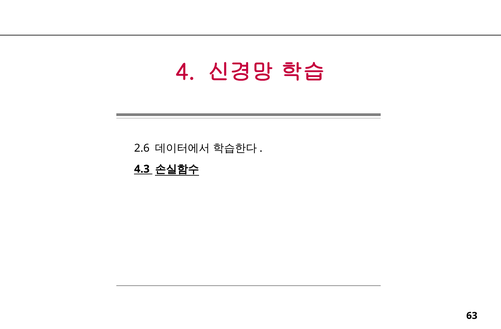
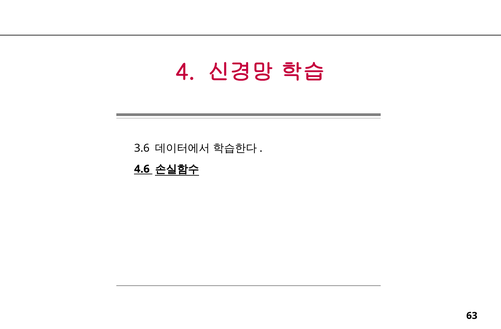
2.6: 2.6 -> 3.6
4.3: 4.3 -> 4.6
